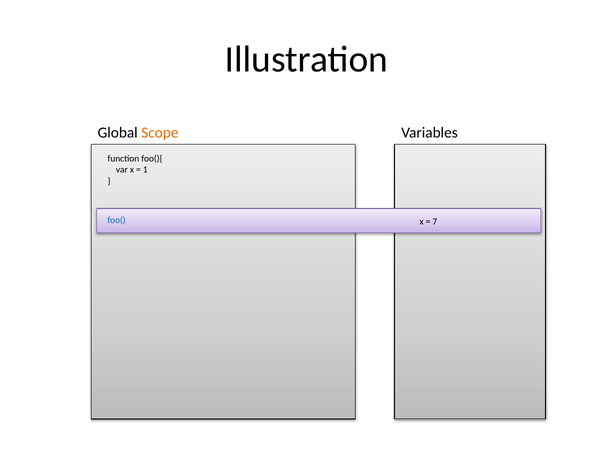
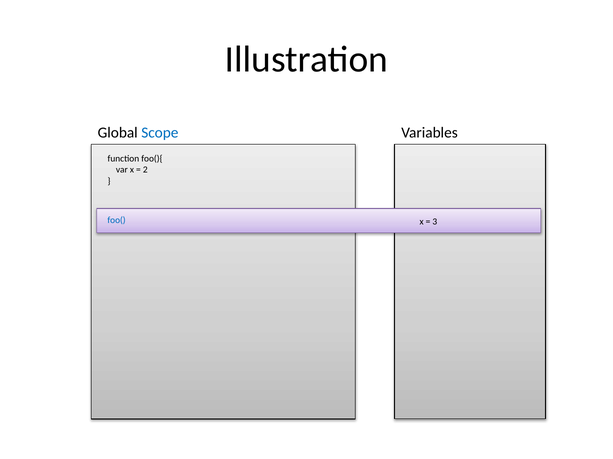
Scope colour: orange -> blue
1: 1 -> 2
7: 7 -> 3
